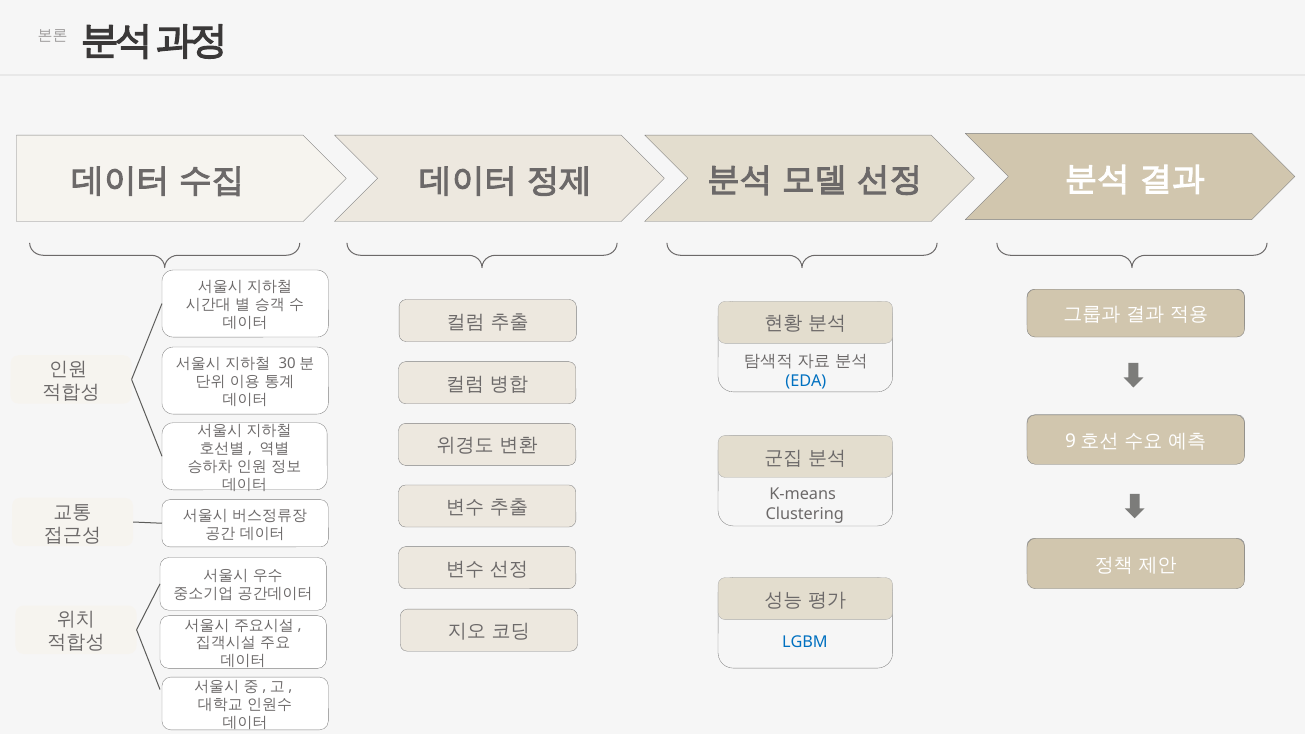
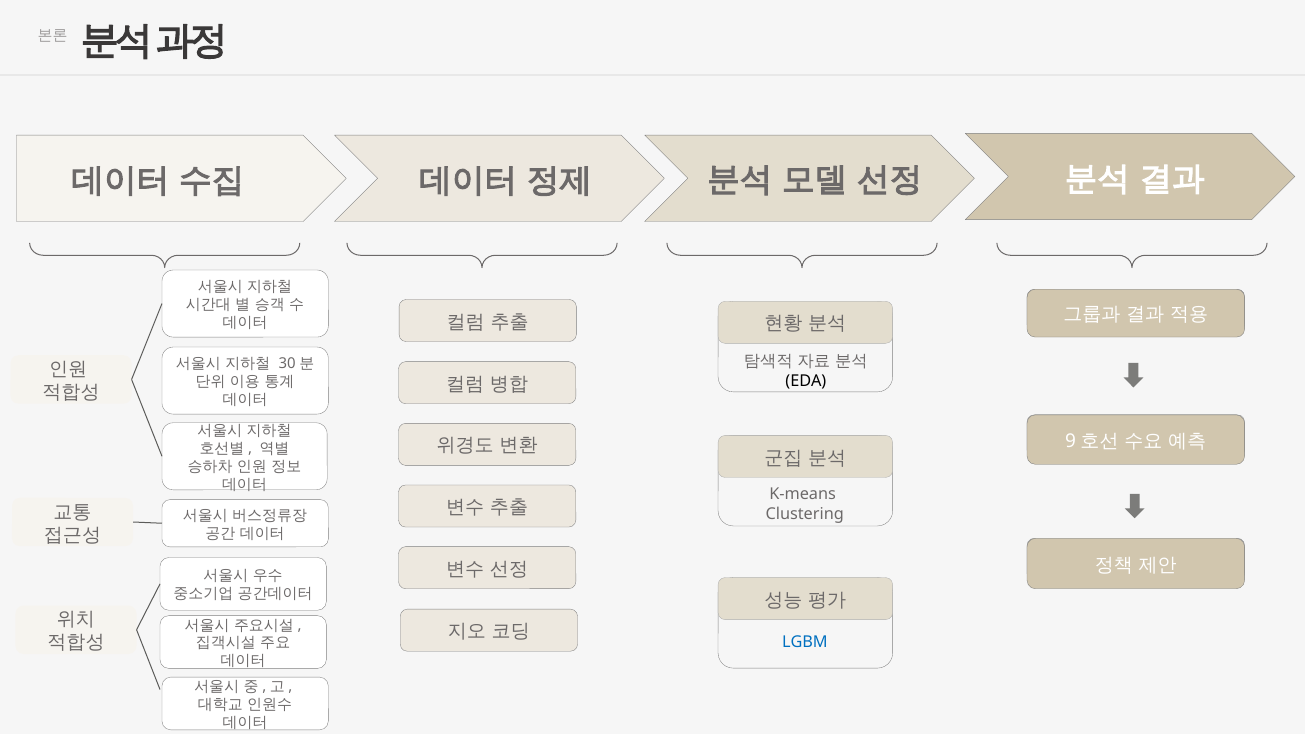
EDA colour: blue -> black
